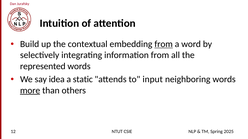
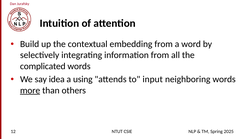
from at (164, 44) underline: present -> none
represented: represented -> complicated
static: static -> using
